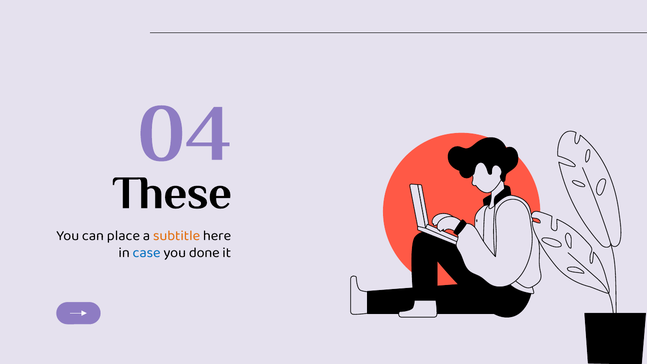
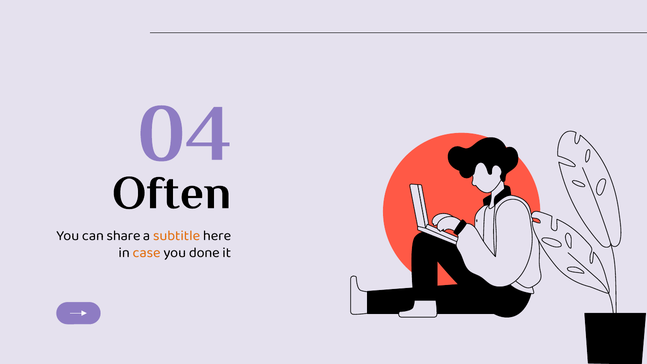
These: These -> Often
place: place -> share
case colour: blue -> orange
